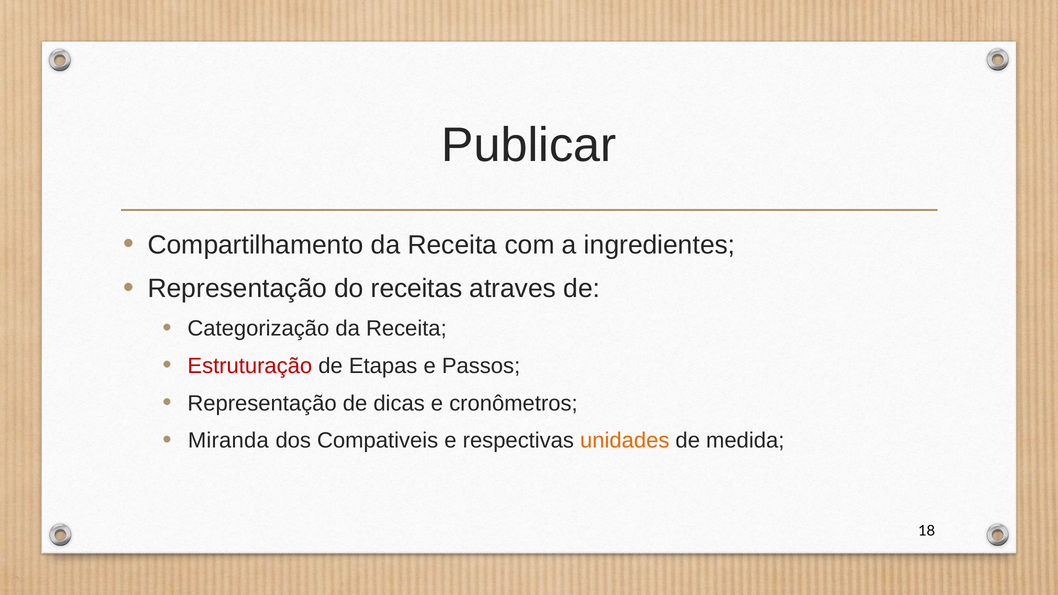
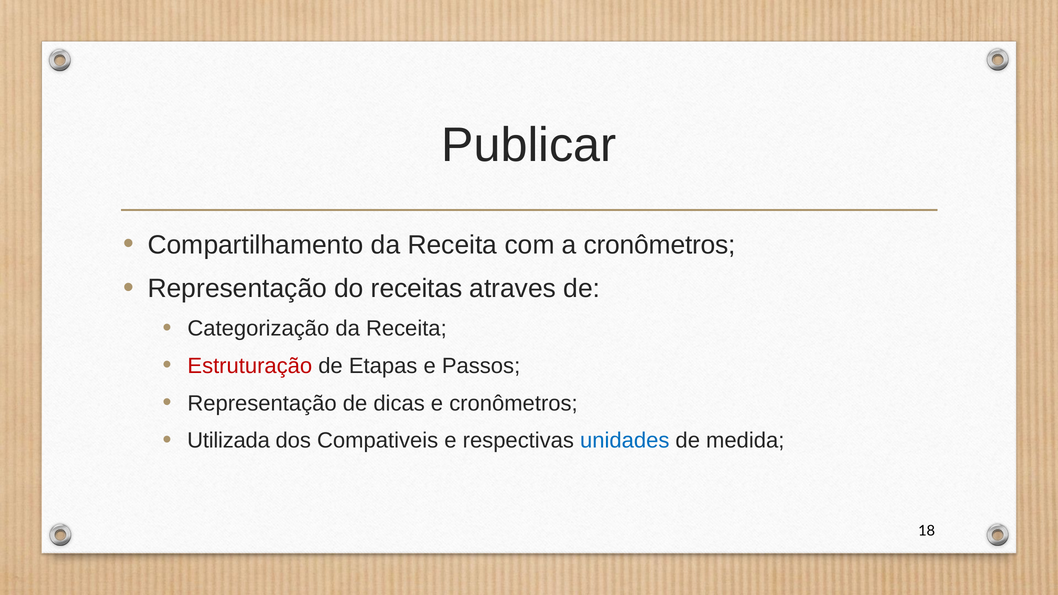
a ingredientes: ingredientes -> cronômetros
Miranda: Miranda -> Utilizada
unidades colour: orange -> blue
